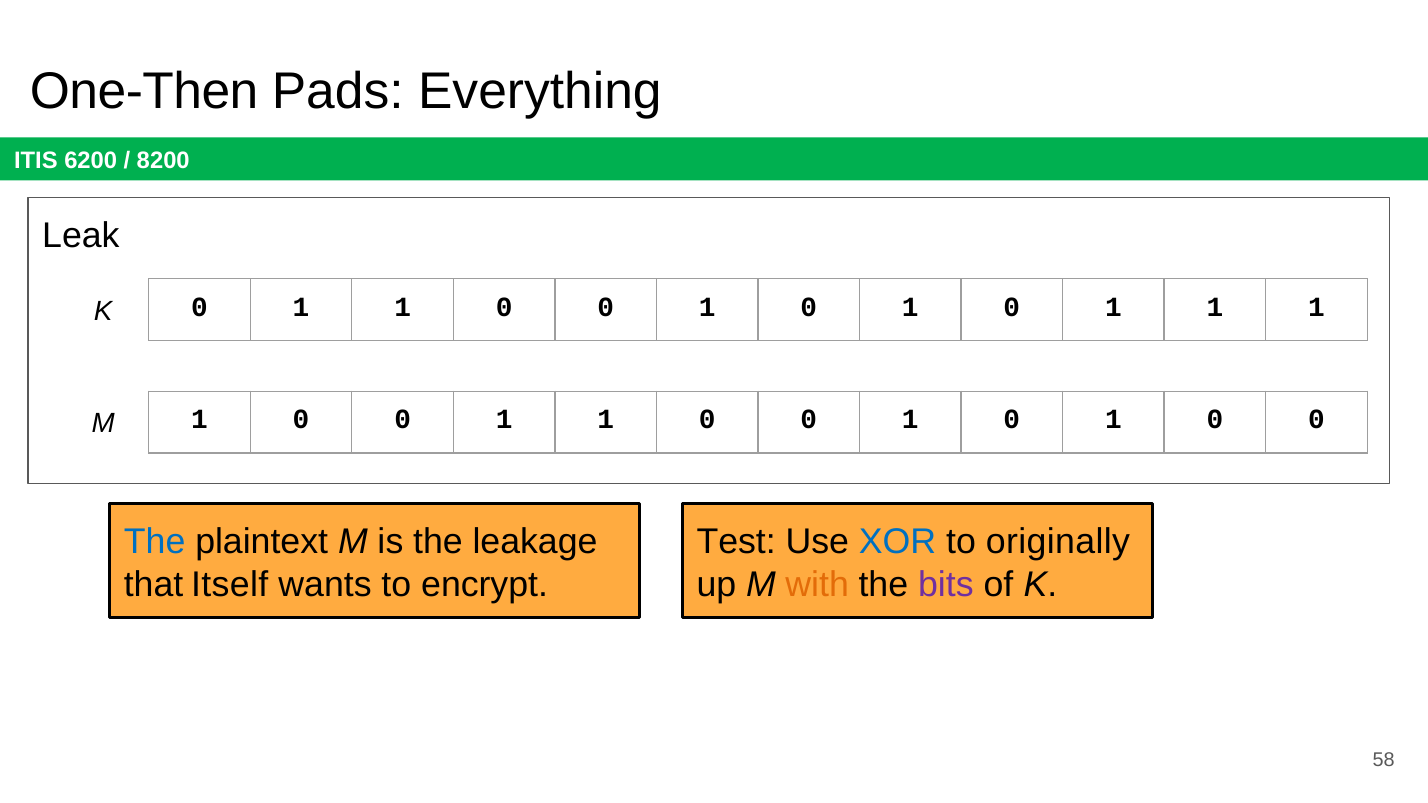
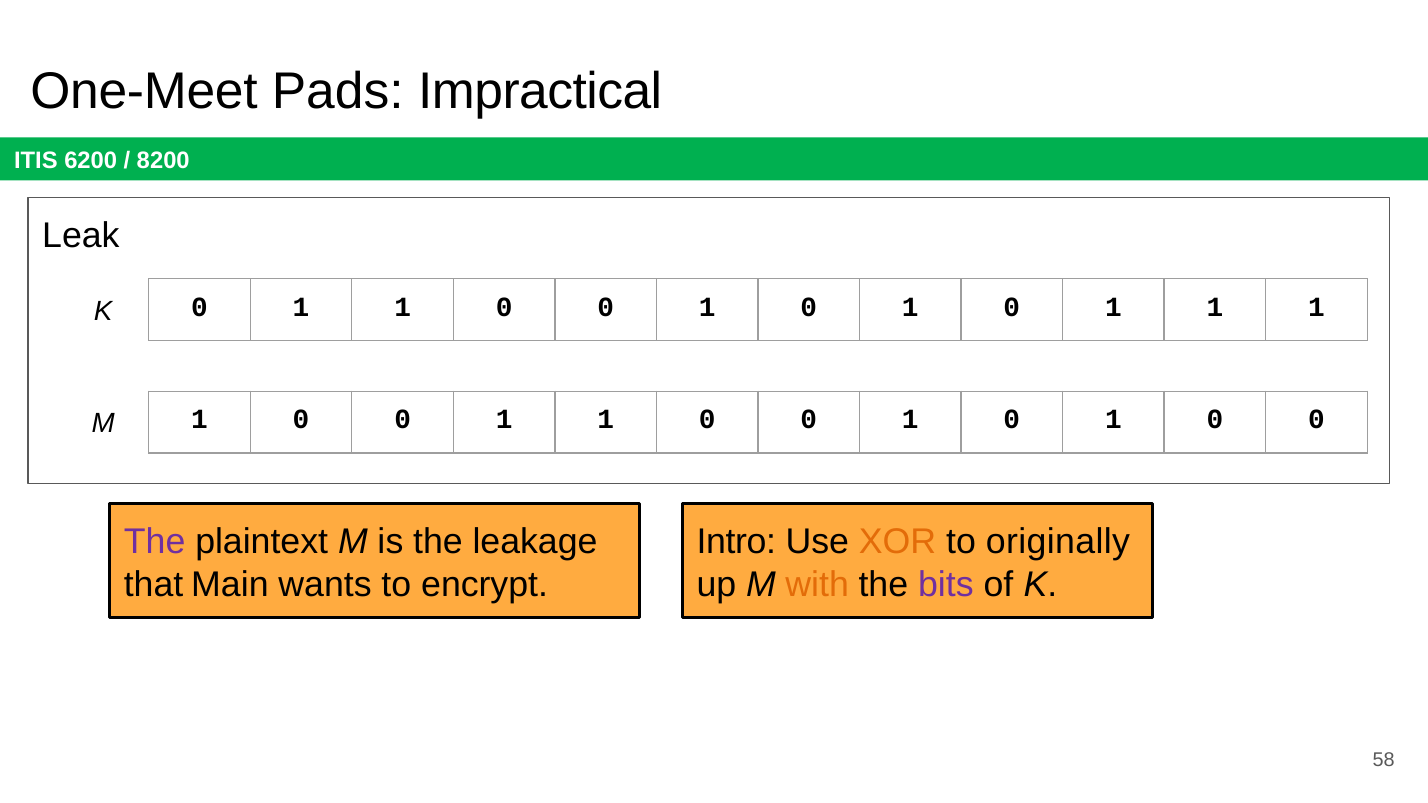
One-Then: One-Then -> One-Meet
Everything: Everything -> Impractical
The at (155, 542) colour: blue -> purple
Test: Test -> Intro
XOR colour: blue -> orange
Itself: Itself -> Main
